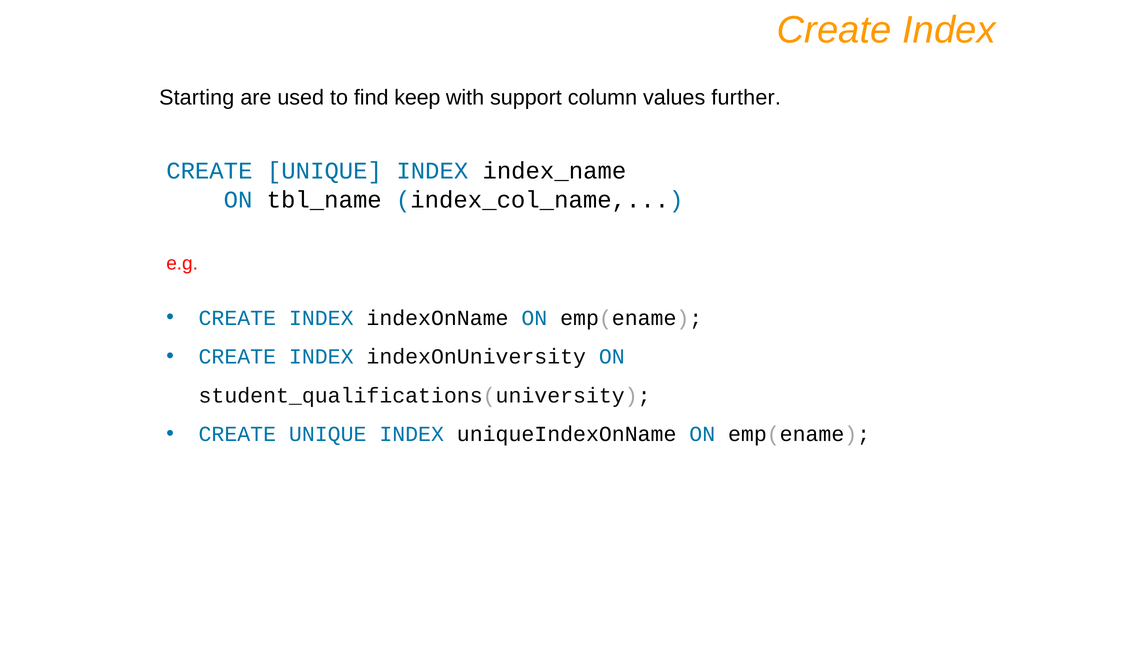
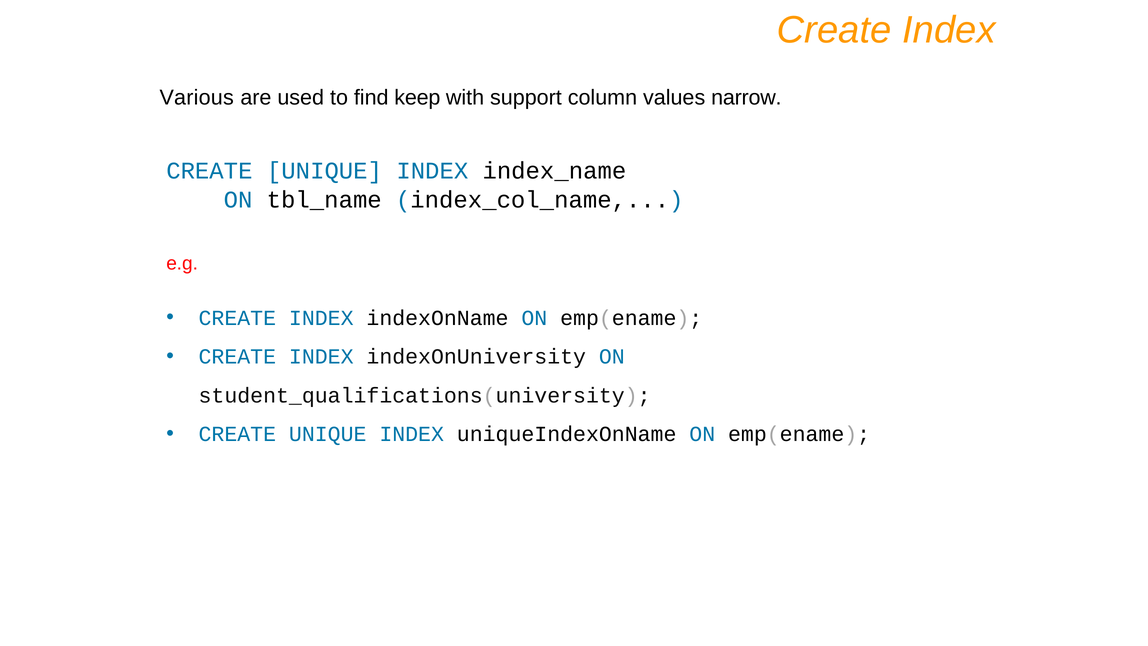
Starting: Starting -> Various
further: further -> narrow
